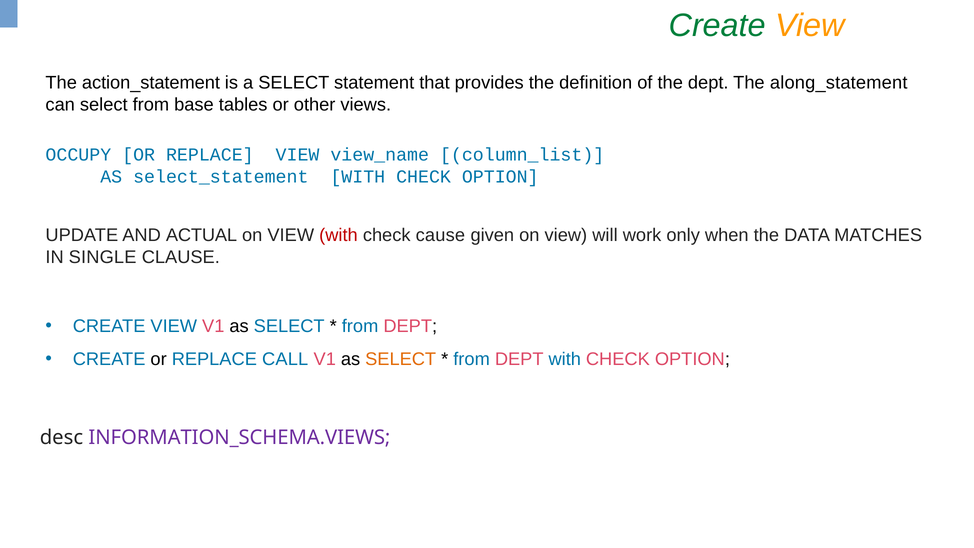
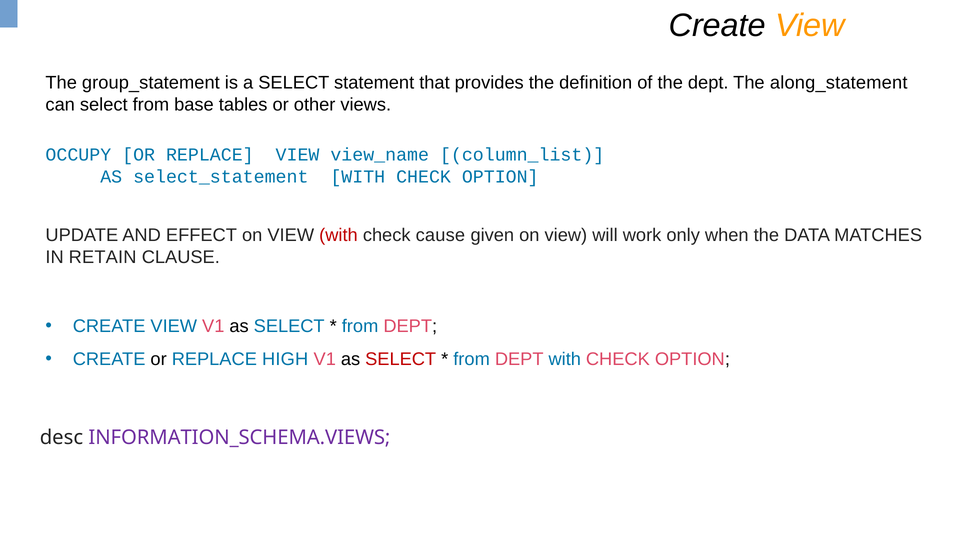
Create at (717, 25) colour: green -> black
action_statement: action_statement -> group_statement
ACTUAL: ACTUAL -> EFFECT
SINGLE: SINGLE -> RETAIN
CALL: CALL -> HIGH
SELECT at (401, 359) colour: orange -> red
